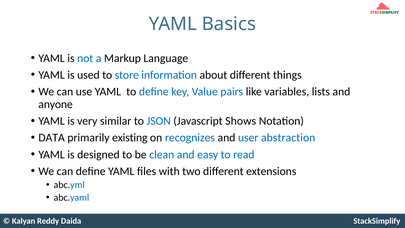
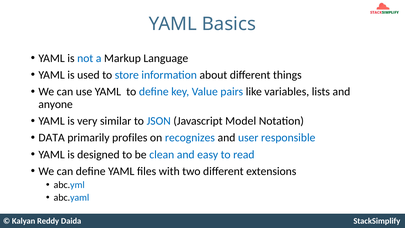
Shows: Shows -> Model
existing: existing -> profiles
abstraction: abstraction -> responsible
